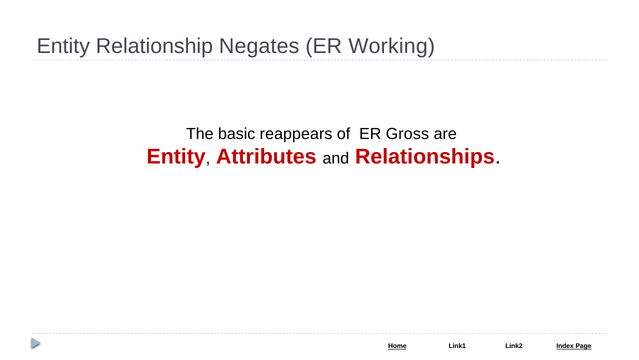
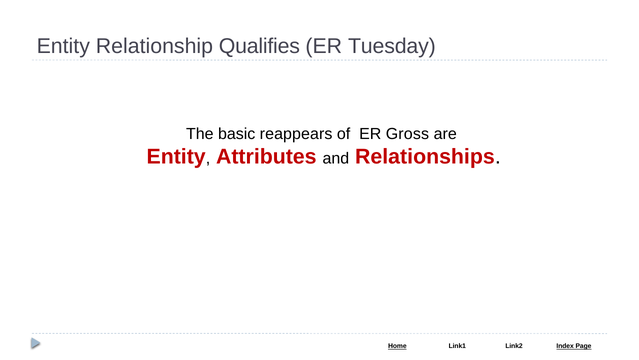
Negates: Negates -> Qualifies
Working: Working -> Tuesday
